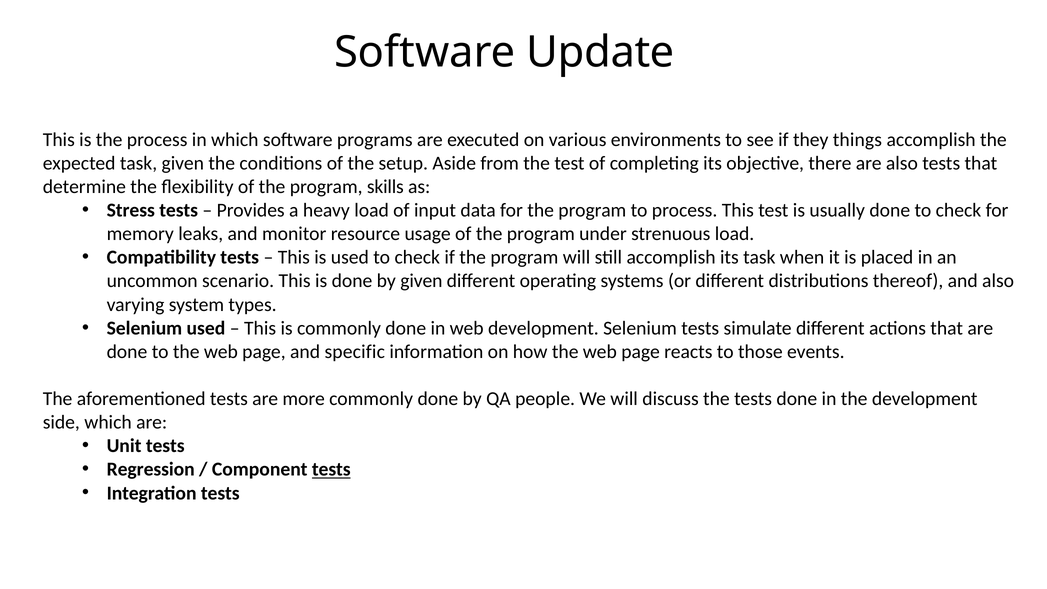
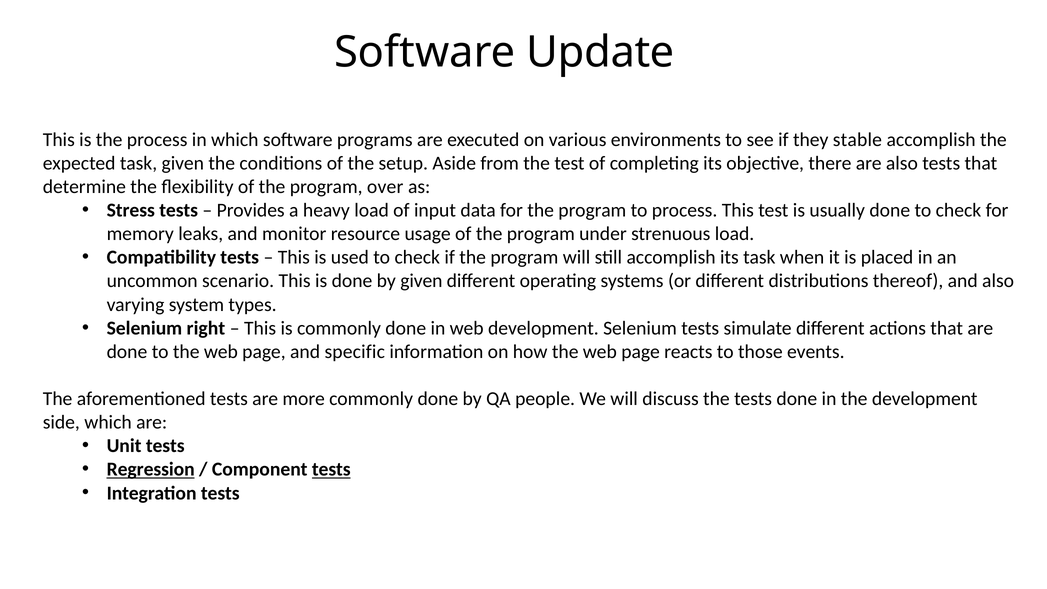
things: things -> stable
skills: skills -> over
Selenium used: used -> right
Regression underline: none -> present
